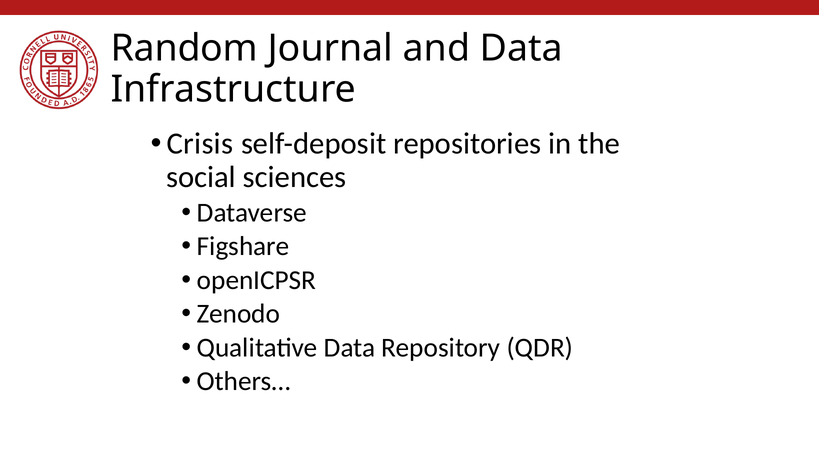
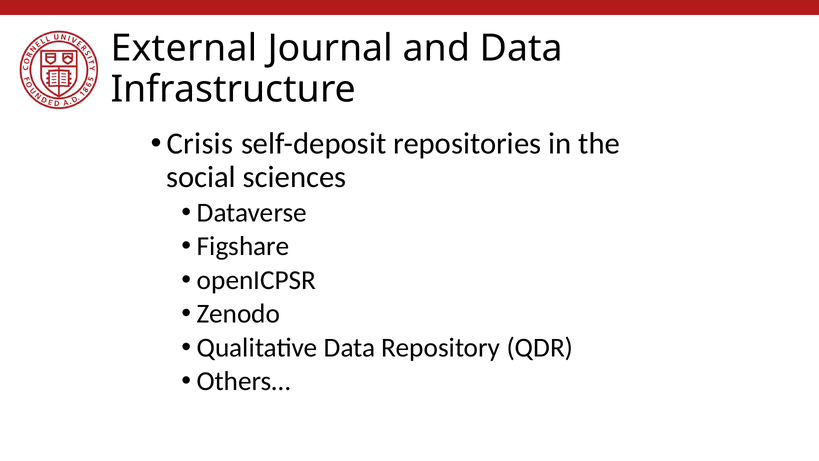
Random: Random -> External
